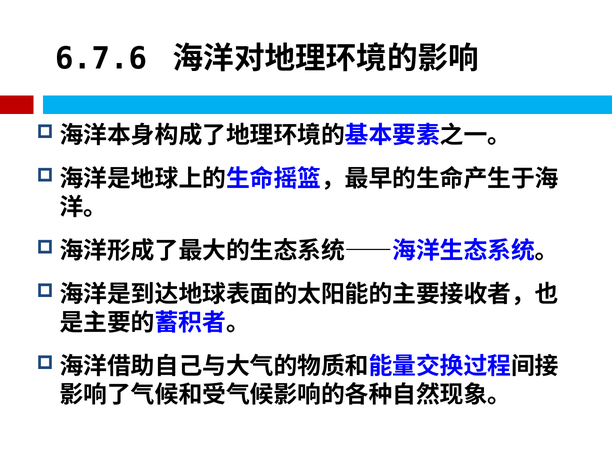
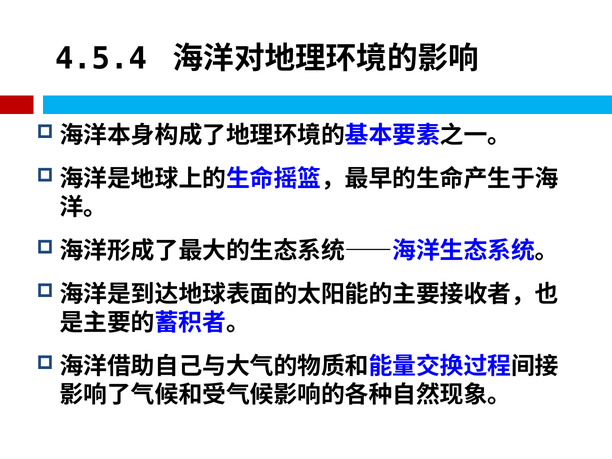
6.7.6: 6.7.6 -> 4.5.4
